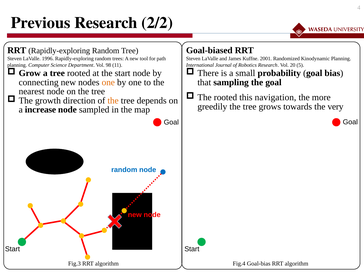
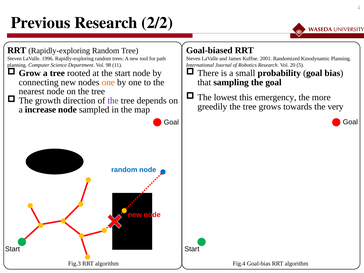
The rooted: rooted -> lowest
navigation: navigation -> emergency
the at (113, 101) colour: orange -> purple
